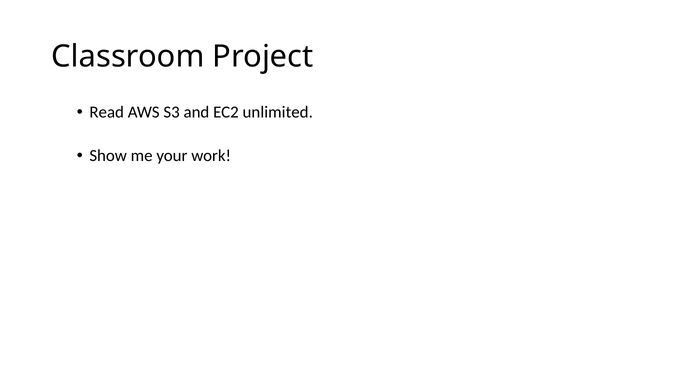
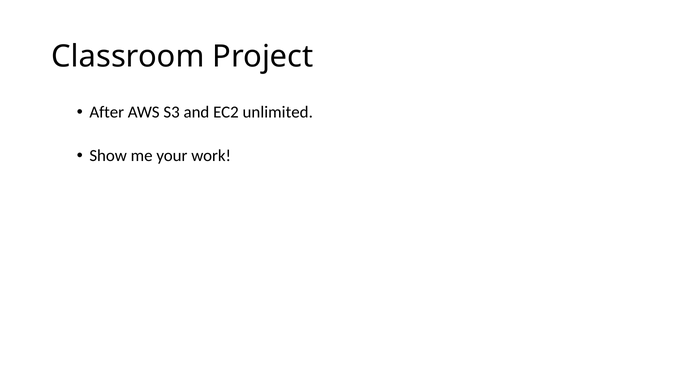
Read: Read -> After
